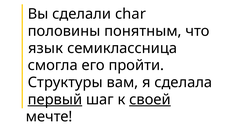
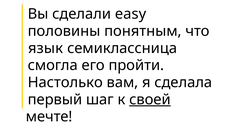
char: char -> easy
Структуры: Структуры -> Настолько
первый underline: present -> none
